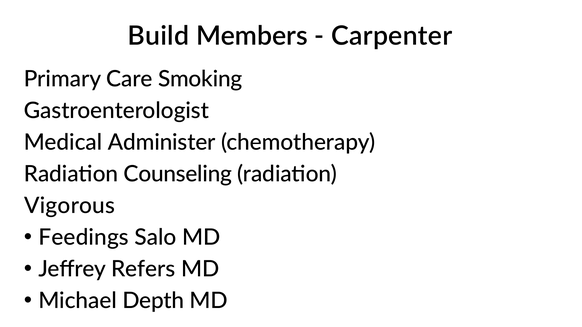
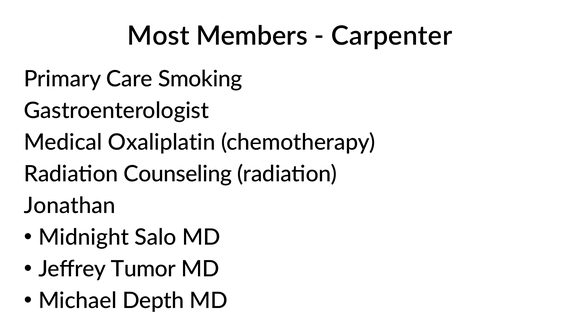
Build: Build -> Most
Administer: Administer -> Oxaliplatin
Vigorous: Vigorous -> Jonathan
Feedings: Feedings -> Midnight
Refers: Refers -> Tumor
